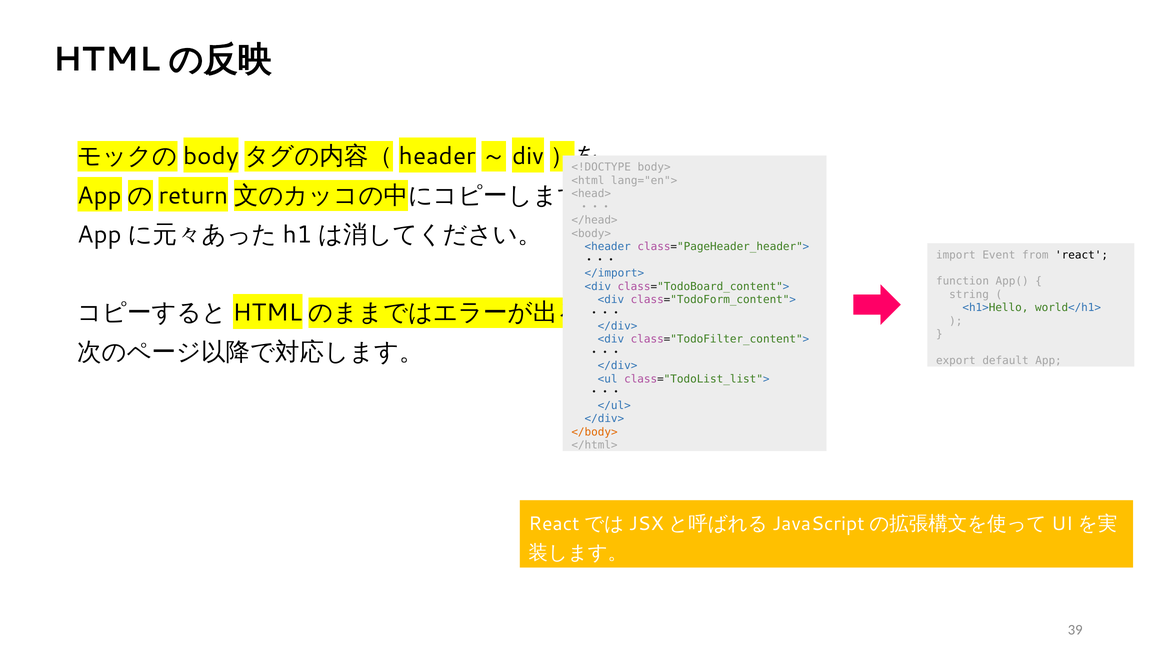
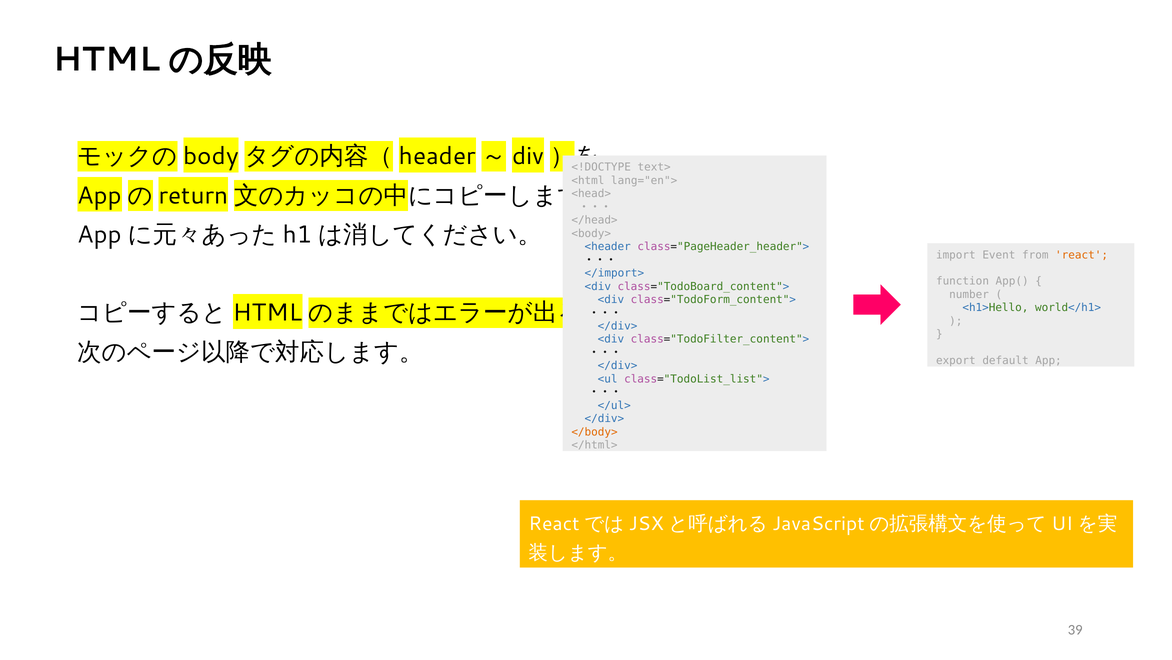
body>: body> -> text>
react colour: black -> orange
string: string -> number
